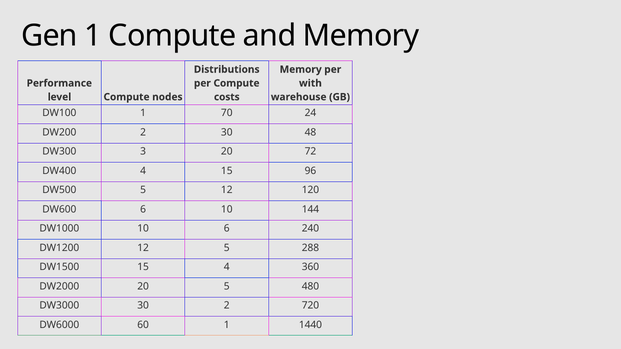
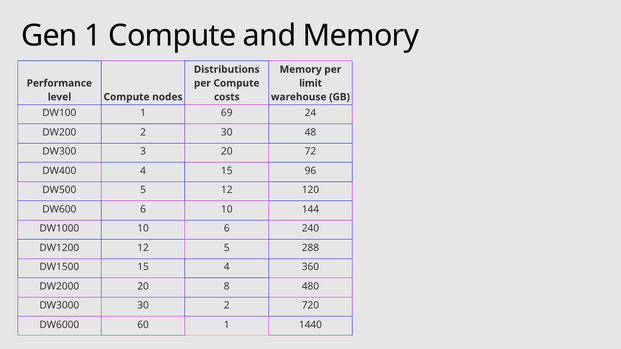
with: with -> limit
70: 70 -> 69
20 5: 5 -> 8
